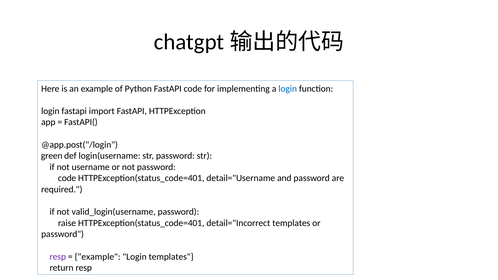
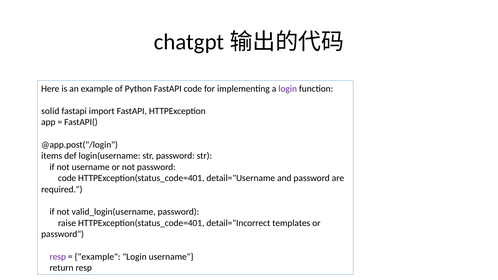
login at (288, 89) colour: blue -> purple
login at (50, 111): login -> solid
green: green -> items
Login templates: templates -> username
